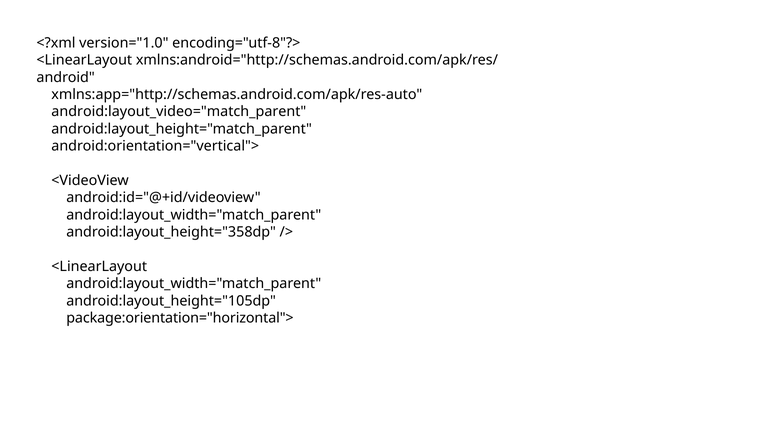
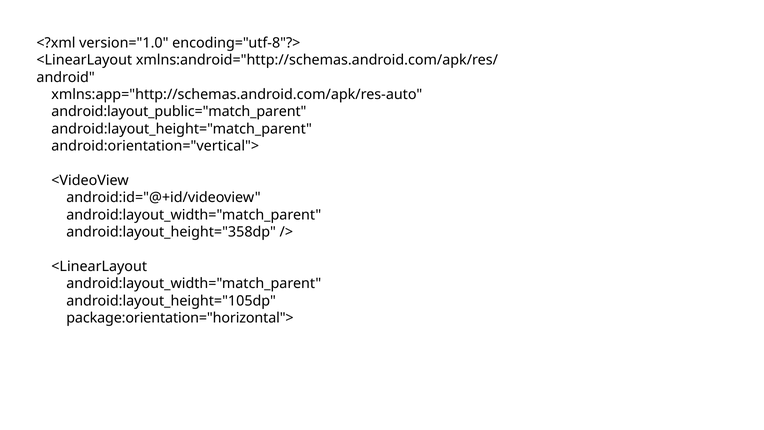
android:layout_video="match_parent: android:layout_video="match_parent -> android:layout_public="match_parent
